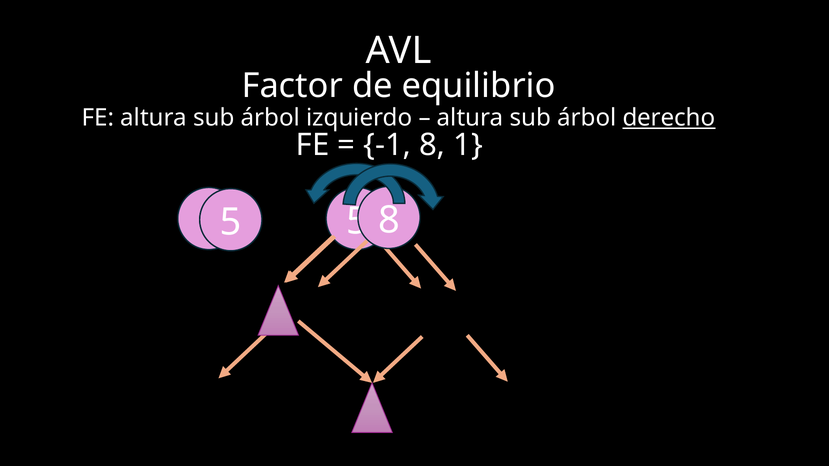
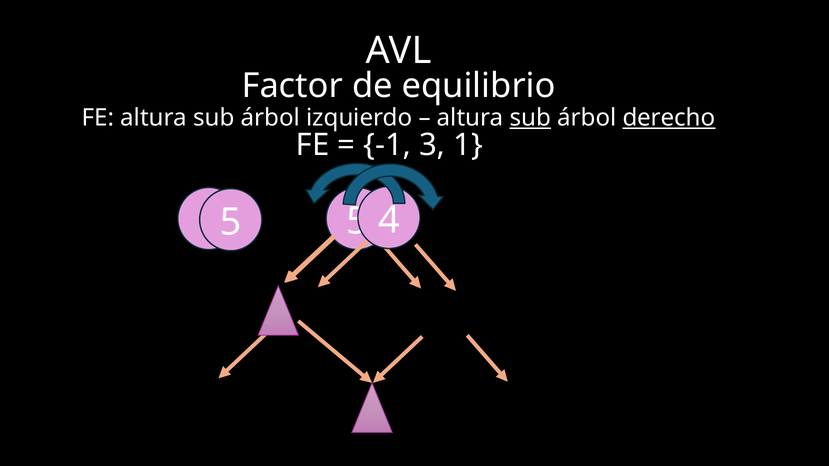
sub at (530, 118) underline: none -> present
-1 8: 8 -> 3
8 at (389, 220): 8 -> 4
